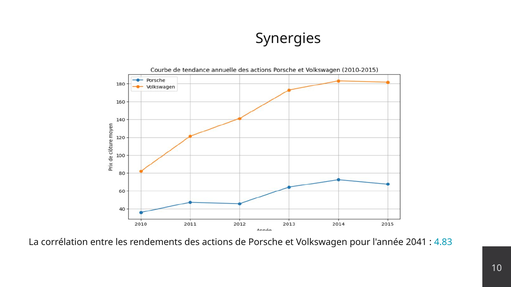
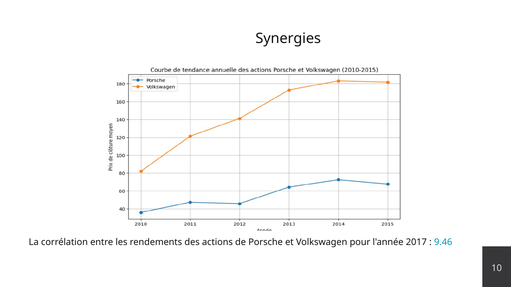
2041: 2041 -> 2017
4.83: 4.83 -> 9.46
